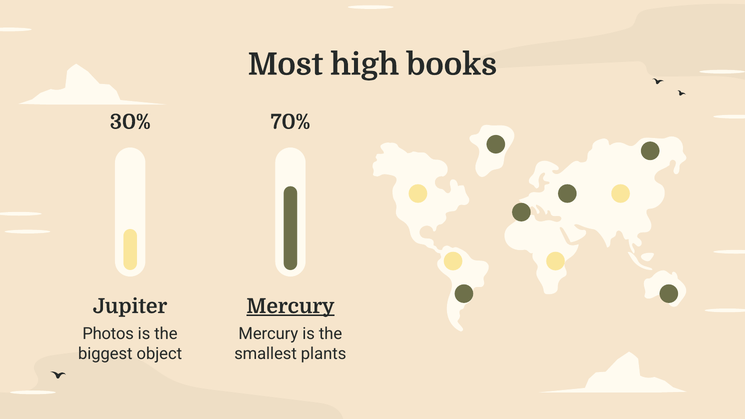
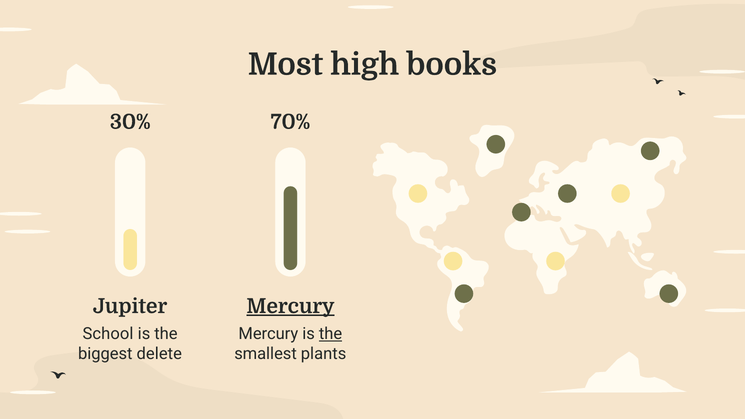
Photos: Photos -> School
the at (331, 334) underline: none -> present
object: object -> delete
